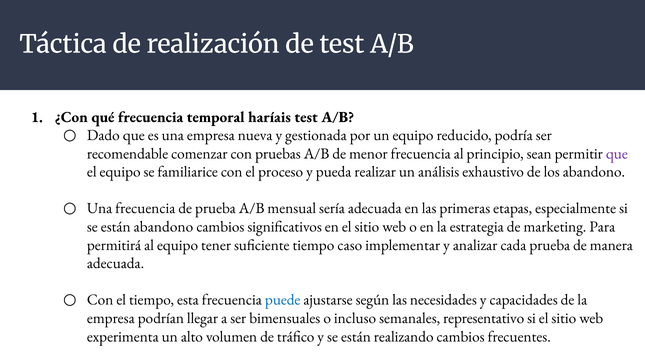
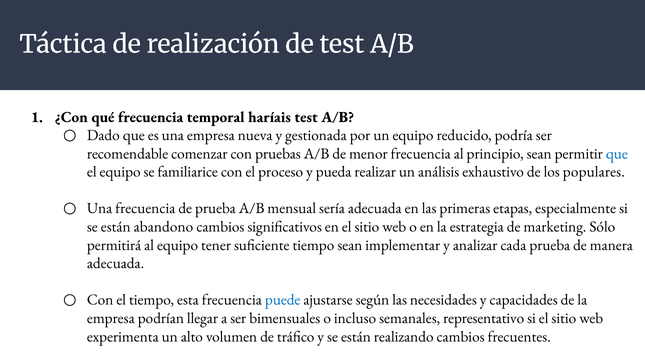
que at (617, 153) colour: purple -> blue
los abandono: abandono -> populares
Para: Para -> Sólo
tiempo caso: caso -> sean
